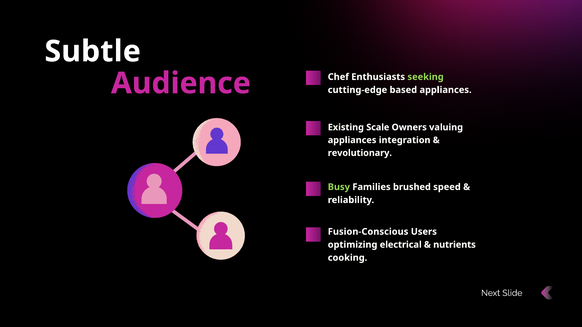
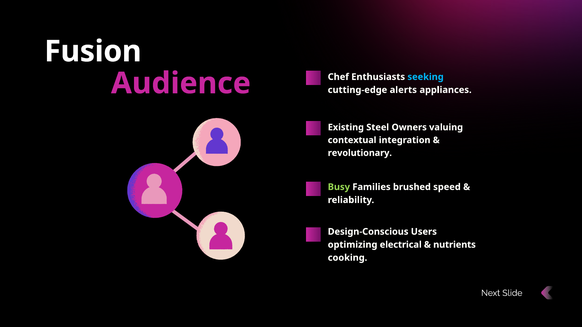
Subtle: Subtle -> Fusion
seeking colour: light green -> light blue
based: based -> alerts
Scale: Scale -> Steel
appliances at (352, 140): appliances -> contextual
Fusion-Conscious: Fusion-Conscious -> Design-Conscious
